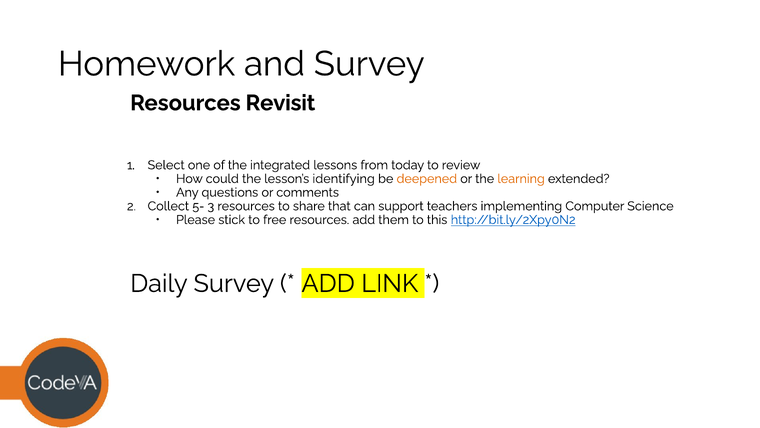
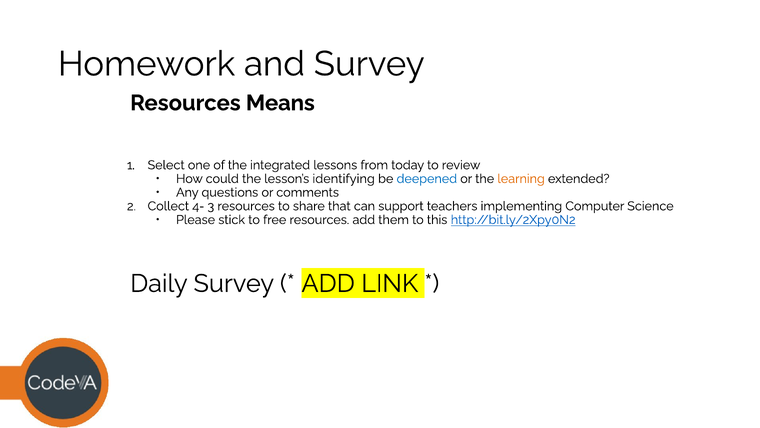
Revisit: Revisit -> Means
deepened colour: orange -> blue
5-: 5- -> 4-
